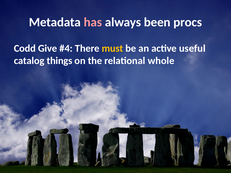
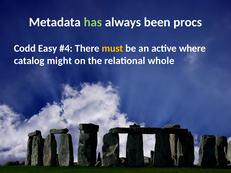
has colour: pink -> light green
Give: Give -> Easy
useful: useful -> where
things: things -> might
